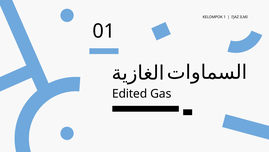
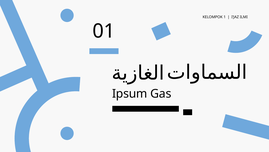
Edited: Edited -> Ipsum
